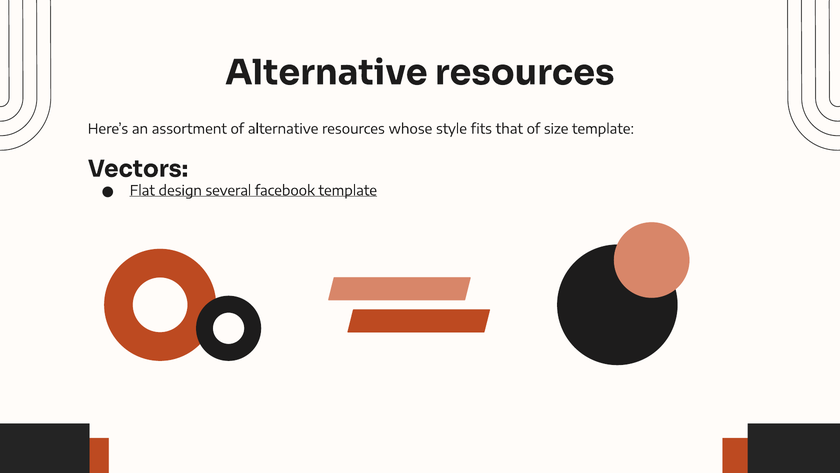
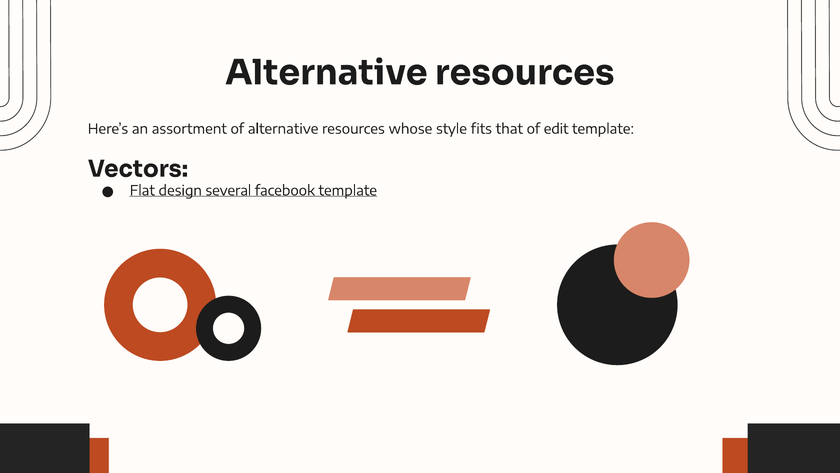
size: size -> edit
